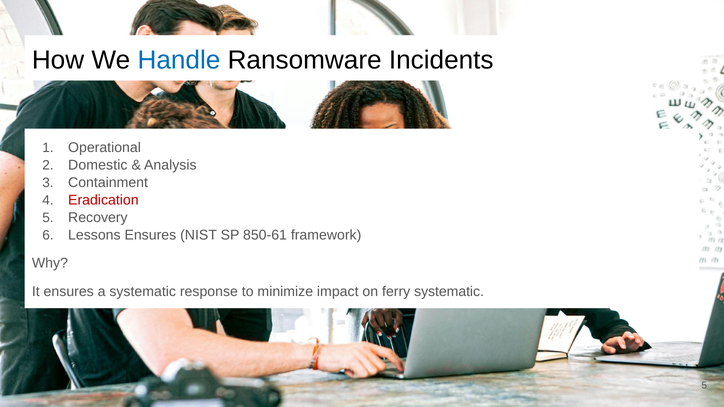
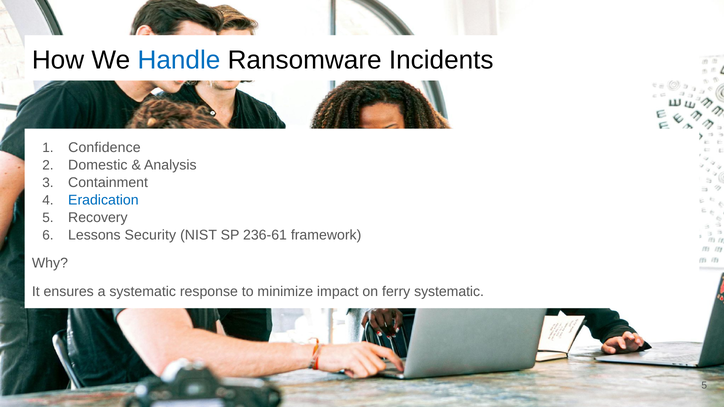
Operational: Operational -> Confidence
Eradication colour: red -> blue
Lessons Ensures: Ensures -> Security
850-61: 850-61 -> 236-61
